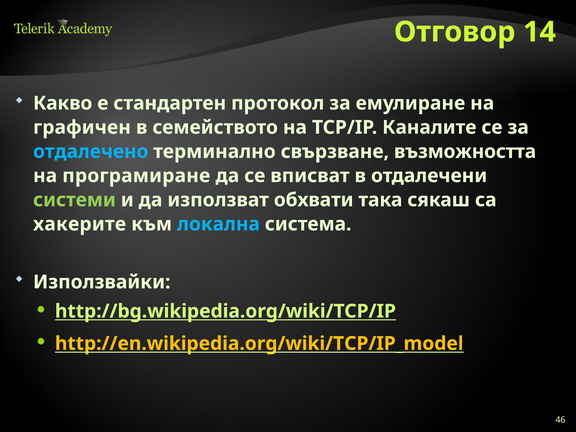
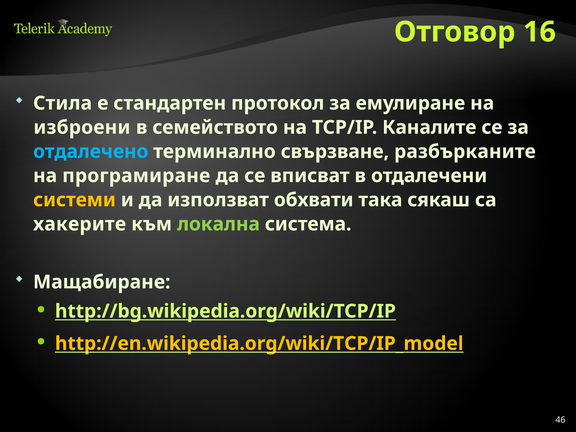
14: 14 -> 16
Какво: Какво -> Стила
графичен: графичен -> изброени
възможността: възможността -> разбърканите
системи colour: light green -> yellow
локална colour: light blue -> light green
Използвайки: Използвайки -> Мащабиране
